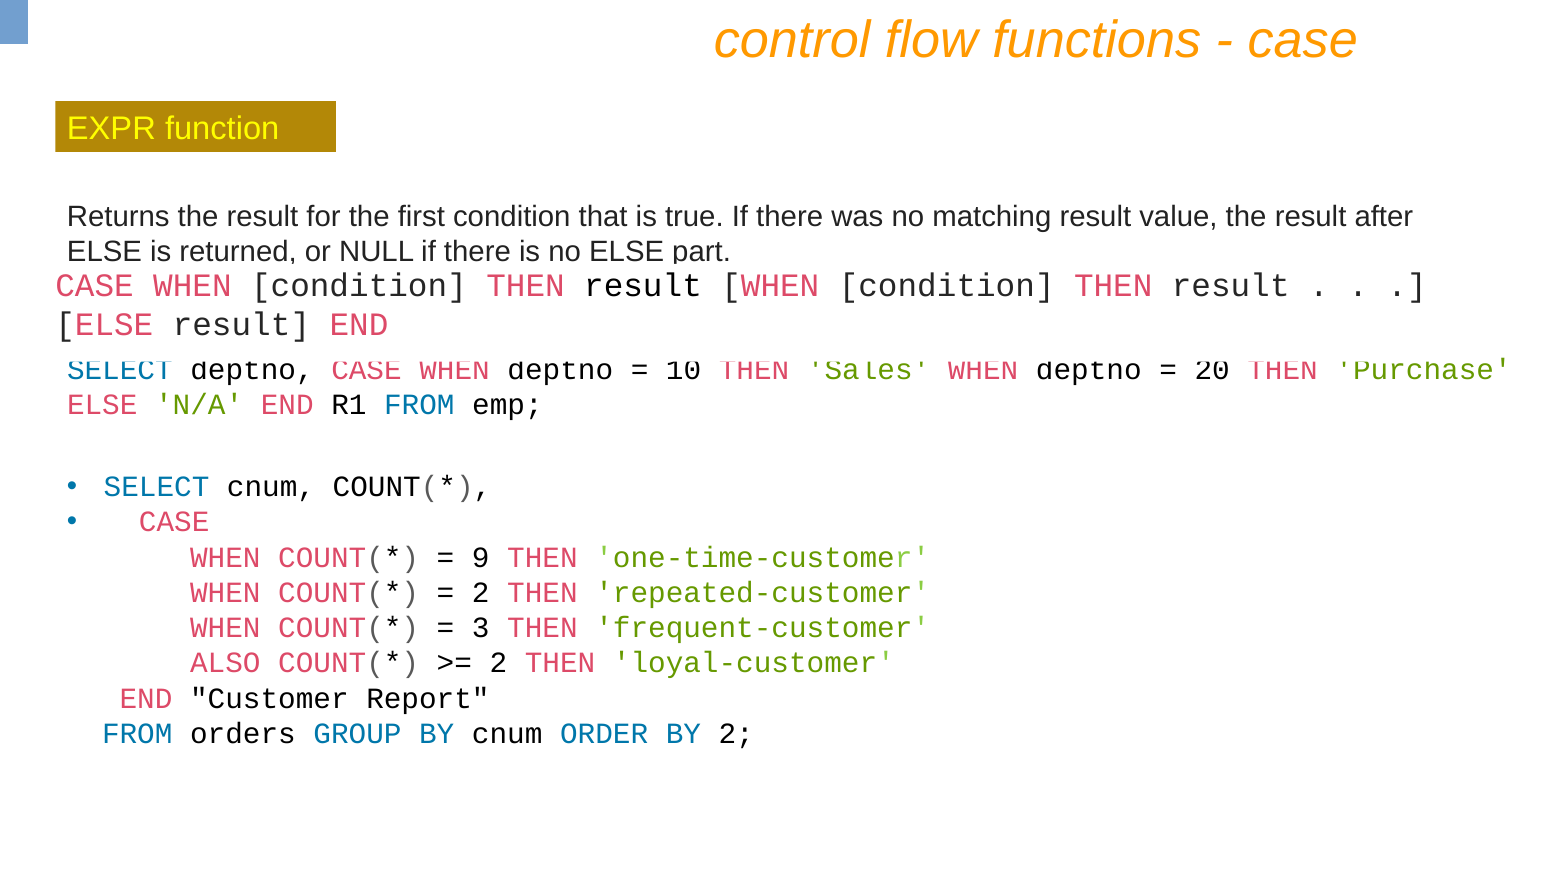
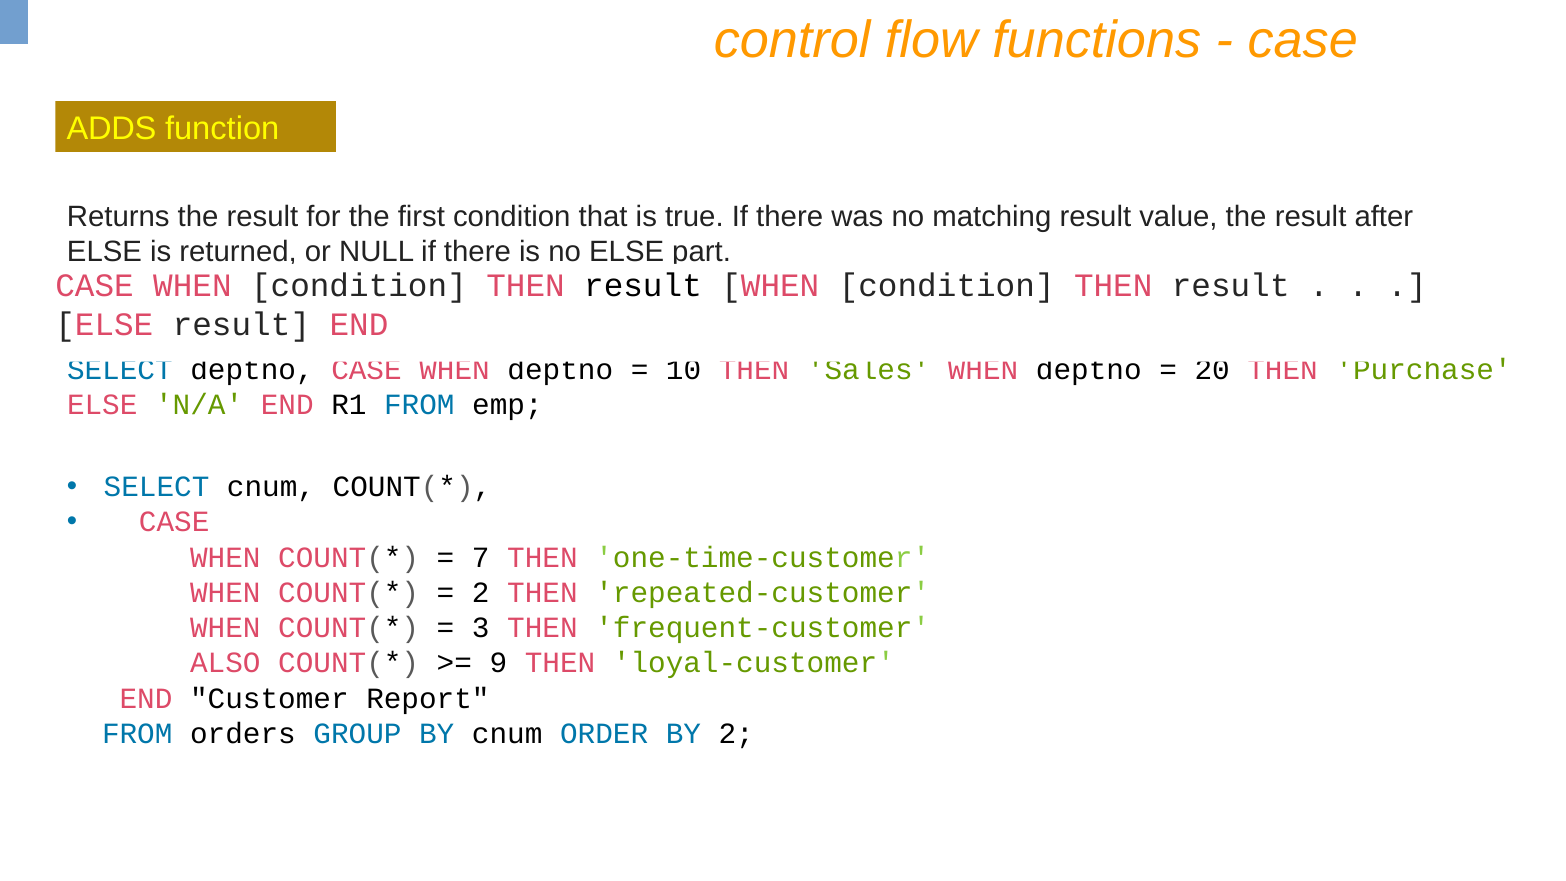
EXPR: EXPR -> ADDS
9: 9 -> 7
2 at (498, 663): 2 -> 9
